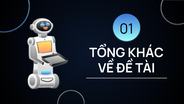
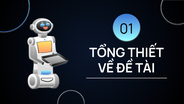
KHÁC: KHÁC -> THIẾT
